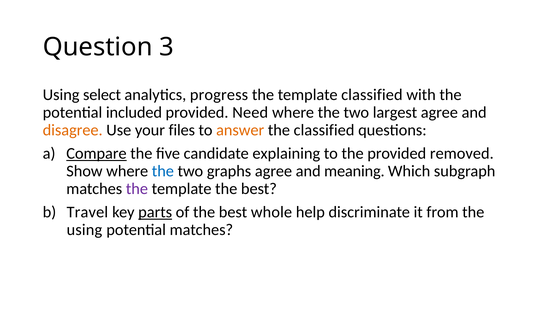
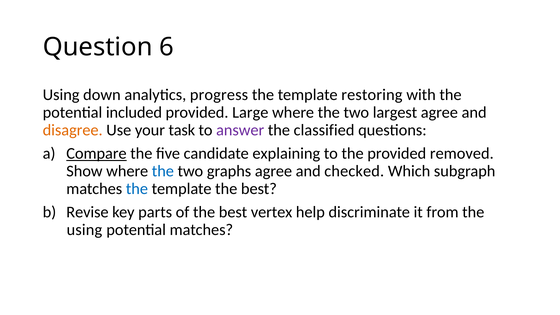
3: 3 -> 6
select: select -> down
template classified: classified -> restoring
Need: Need -> Large
files: files -> task
answer colour: orange -> purple
meaning: meaning -> checked
the at (137, 189) colour: purple -> blue
Travel: Travel -> Revise
parts underline: present -> none
whole: whole -> vertex
